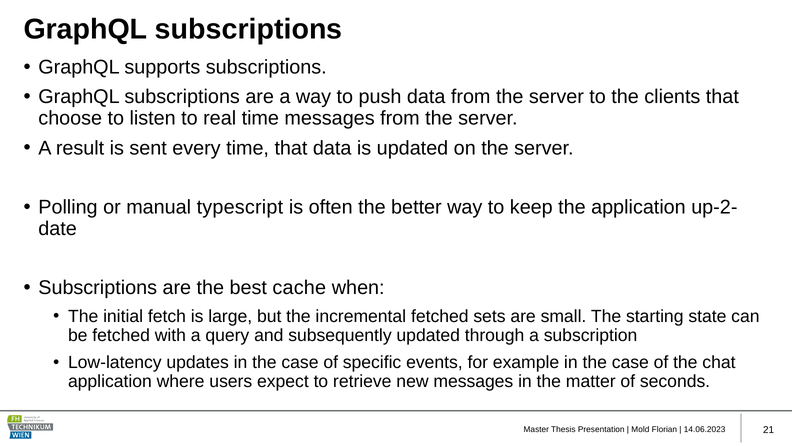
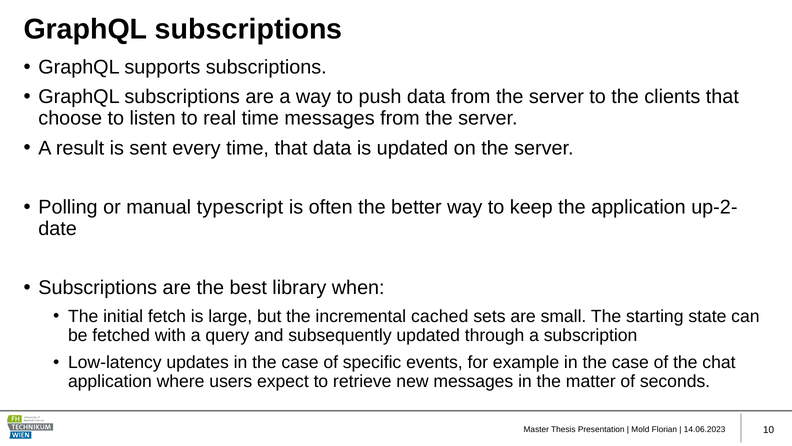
cache: cache -> library
incremental fetched: fetched -> cached
21: 21 -> 10
